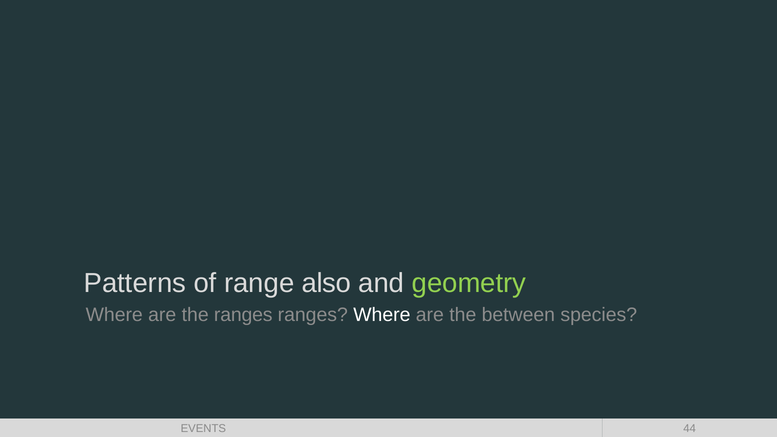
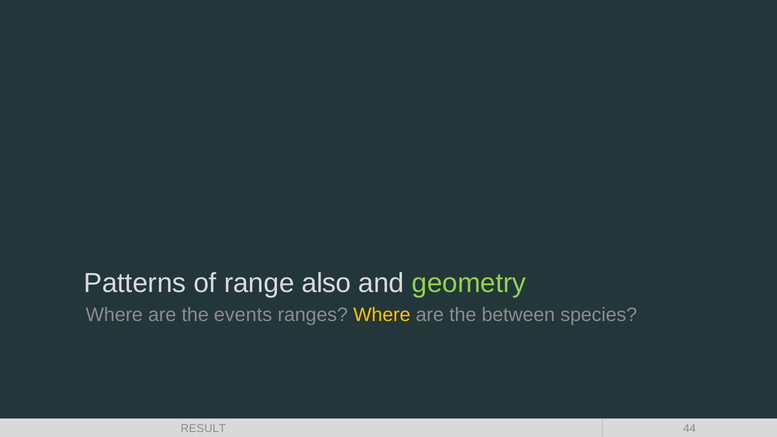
the ranges: ranges -> events
Where at (382, 315) colour: white -> yellow
EVENTS: EVENTS -> RESULT
